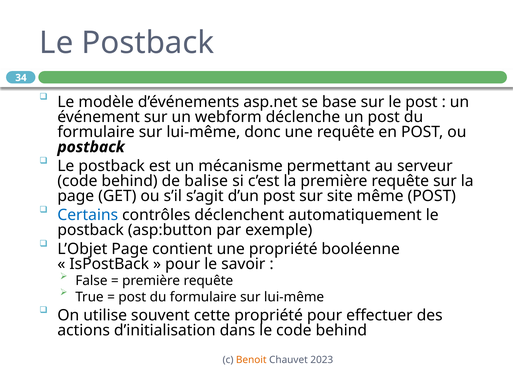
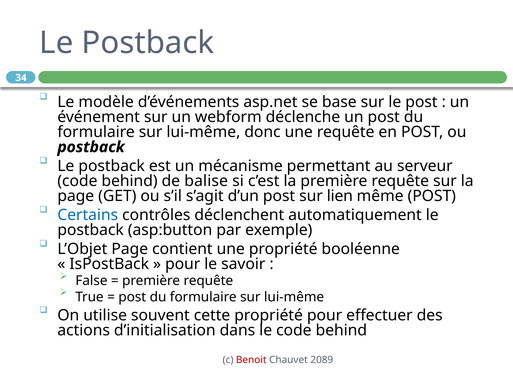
site: site -> lien
Benoit colour: orange -> red
2023: 2023 -> 2089
